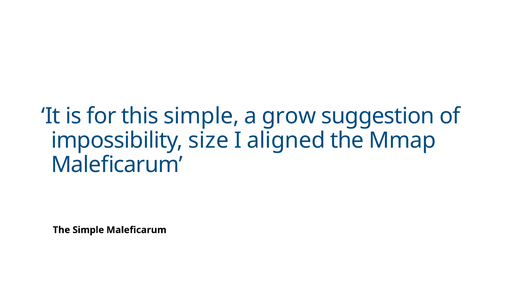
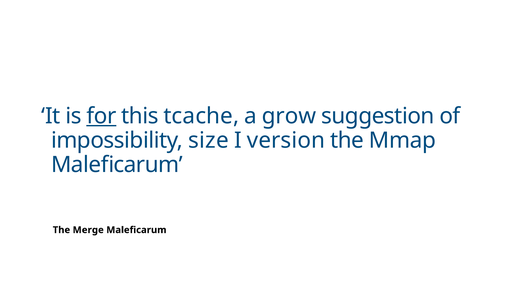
for underline: none -> present
this simple: simple -> tcache
aligned: aligned -> version
The Simple: Simple -> Merge
